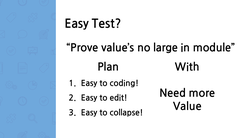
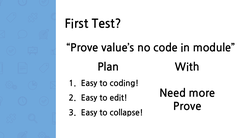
Easy at (77, 24): Easy -> First
large: large -> code
Value at (187, 106): Value -> Prove
